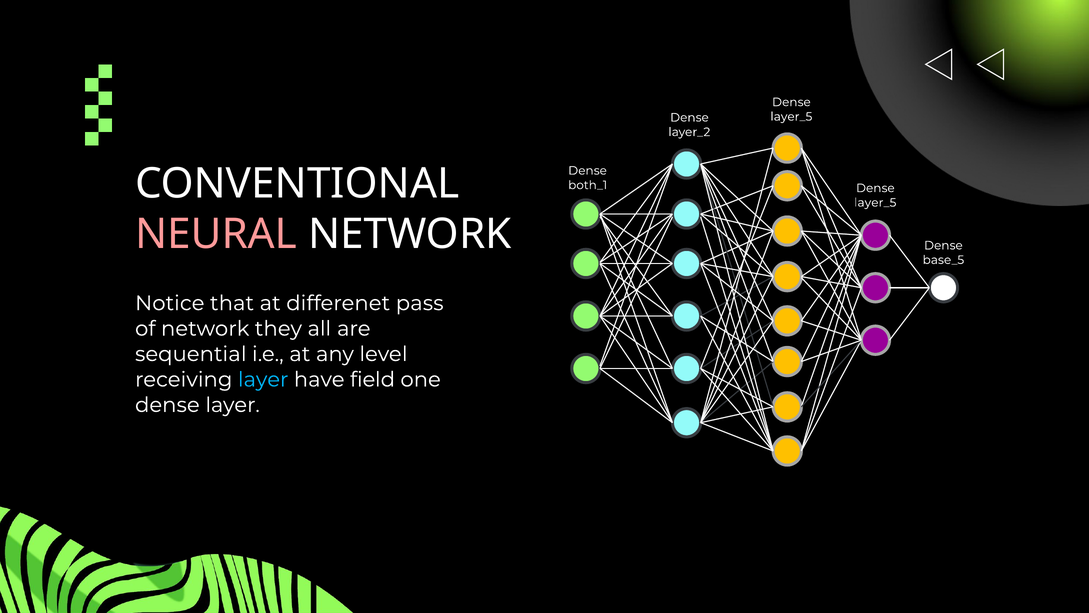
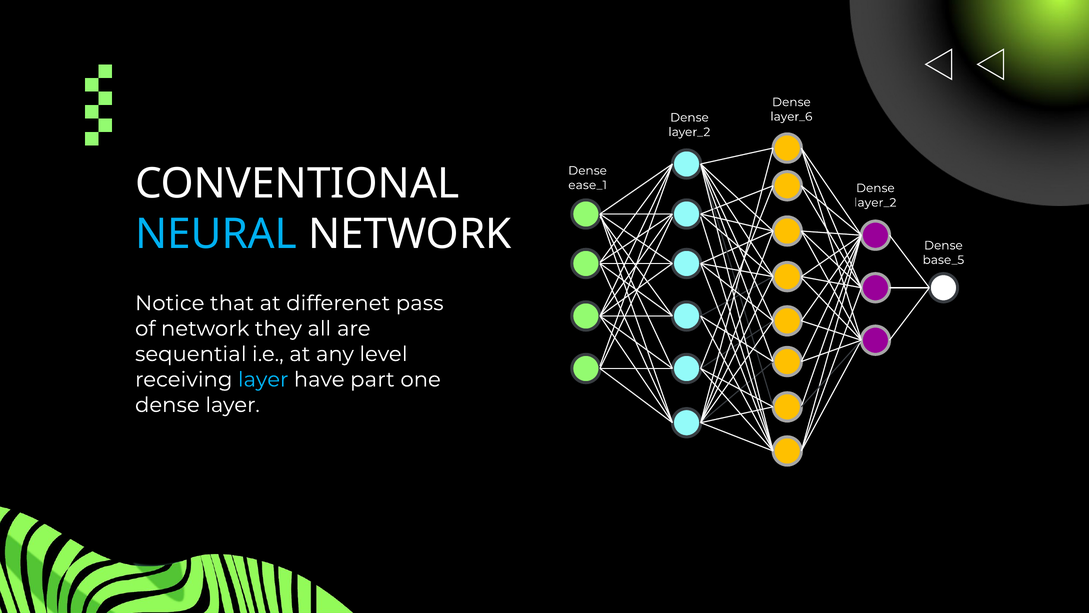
layer_5 at (791, 117): layer_5 -> layer_6
both_1: both_1 -> ease_1
layer_5 at (875, 202): layer_5 -> layer_2
NEURAL colour: pink -> light blue
field: field -> part
